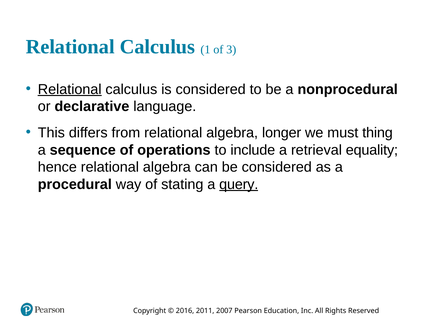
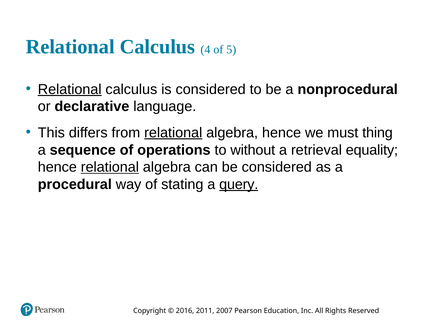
1: 1 -> 4
3: 3 -> 5
relational at (173, 133) underline: none -> present
algebra longer: longer -> hence
include: include -> without
relational at (110, 167) underline: none -> present
